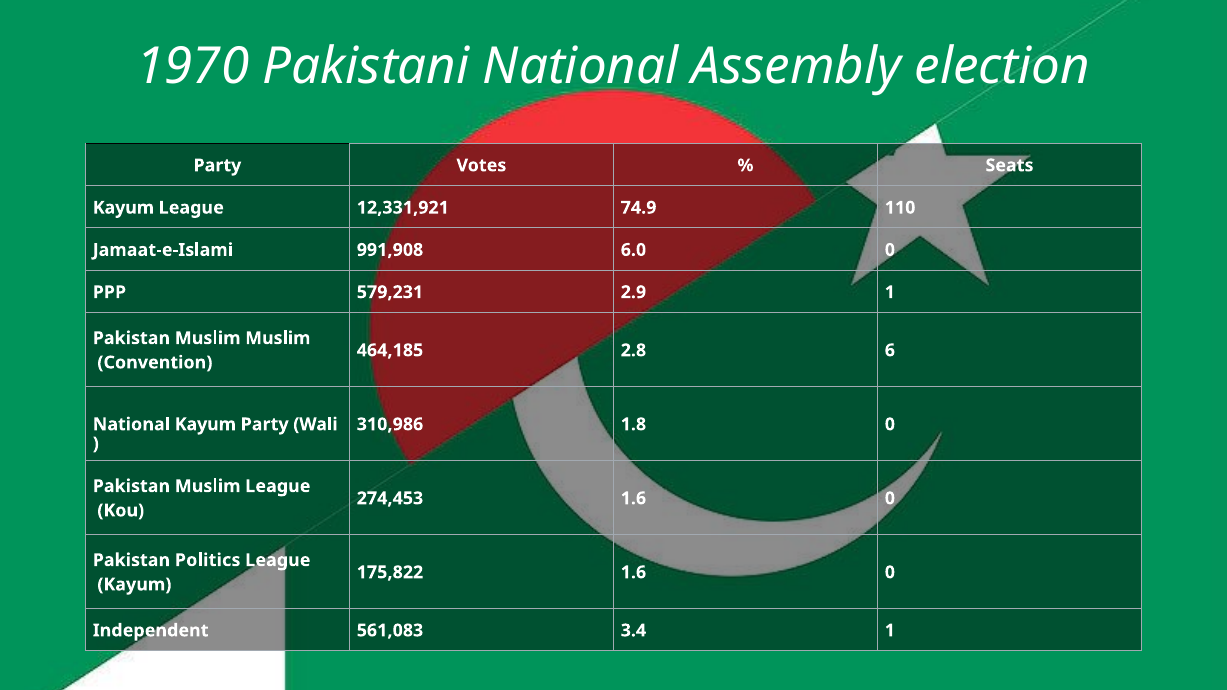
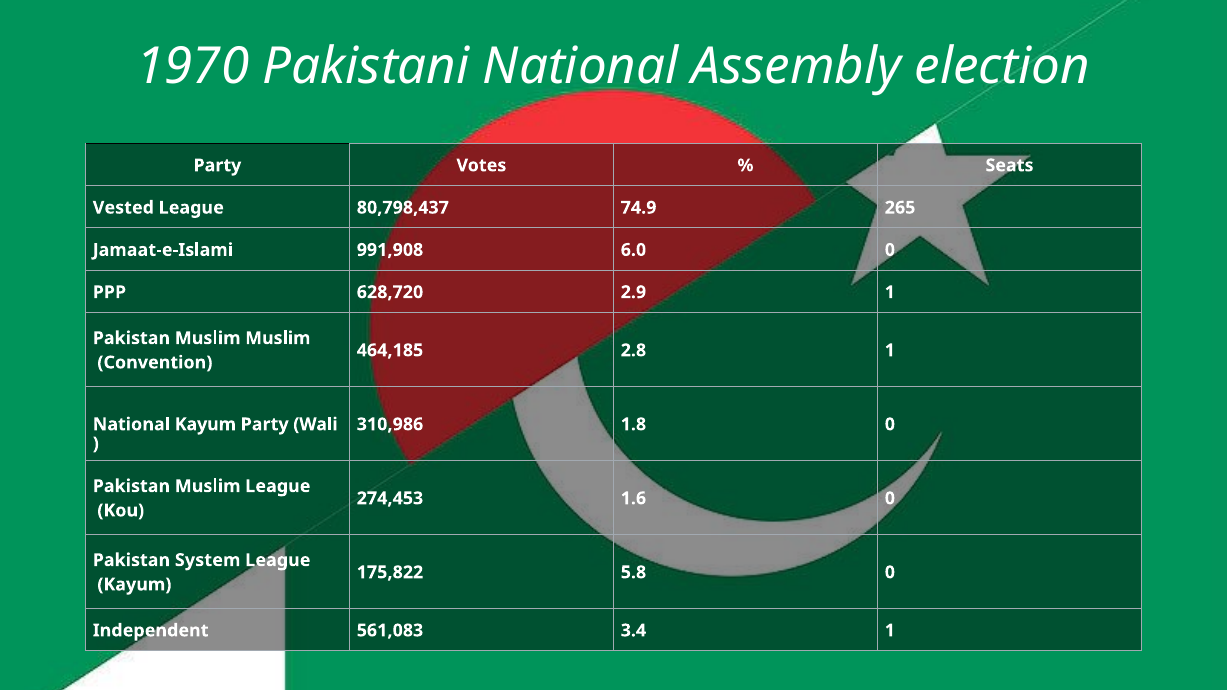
Kayum at (123, 208): Kayum -> Vested
12,331,921: 12,331,921 -> 80,798,437
110: 110 -> 265
579,231: 579,231 -> 628,720
2.8 6: 6 -> 1
Politics: Politics -> System
175,822 1.6: 1.6 -> 5.8
